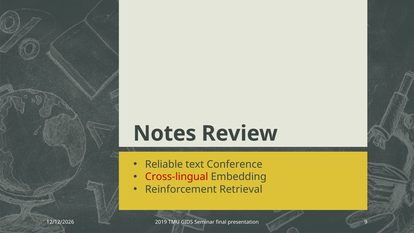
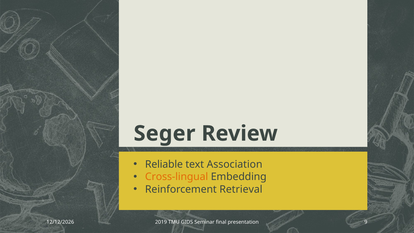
Notes: Notes -> Seger
Conference: Conference -> Association
Cross-lingual colour: red -> orange
